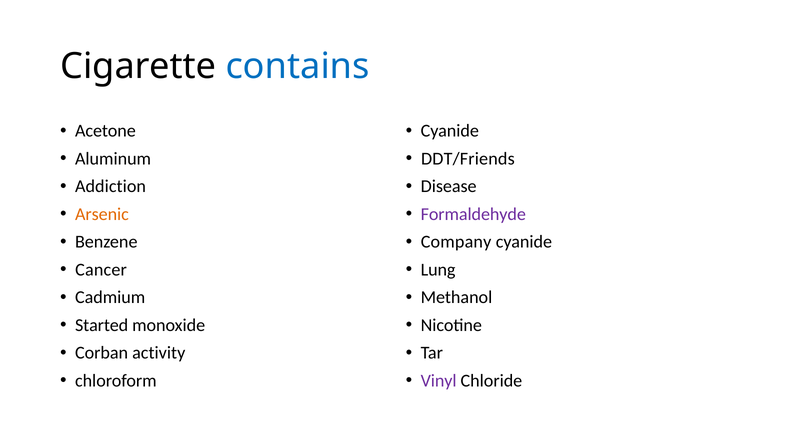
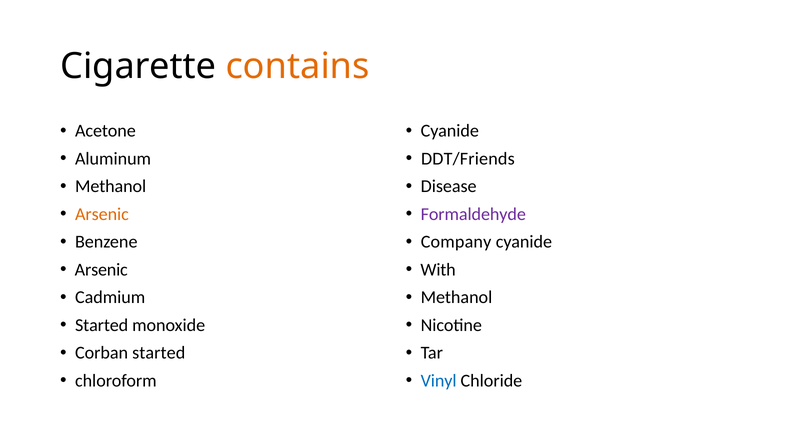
contains colour: blue -> orange
Addiction at (111, 186): Addiction -> Methanol
Cancer at (101, 270): Cancer -> Arsenic
Lung: Lung -> With
Corban activity: activity -> started
Vinyl colour: purple -> blue
